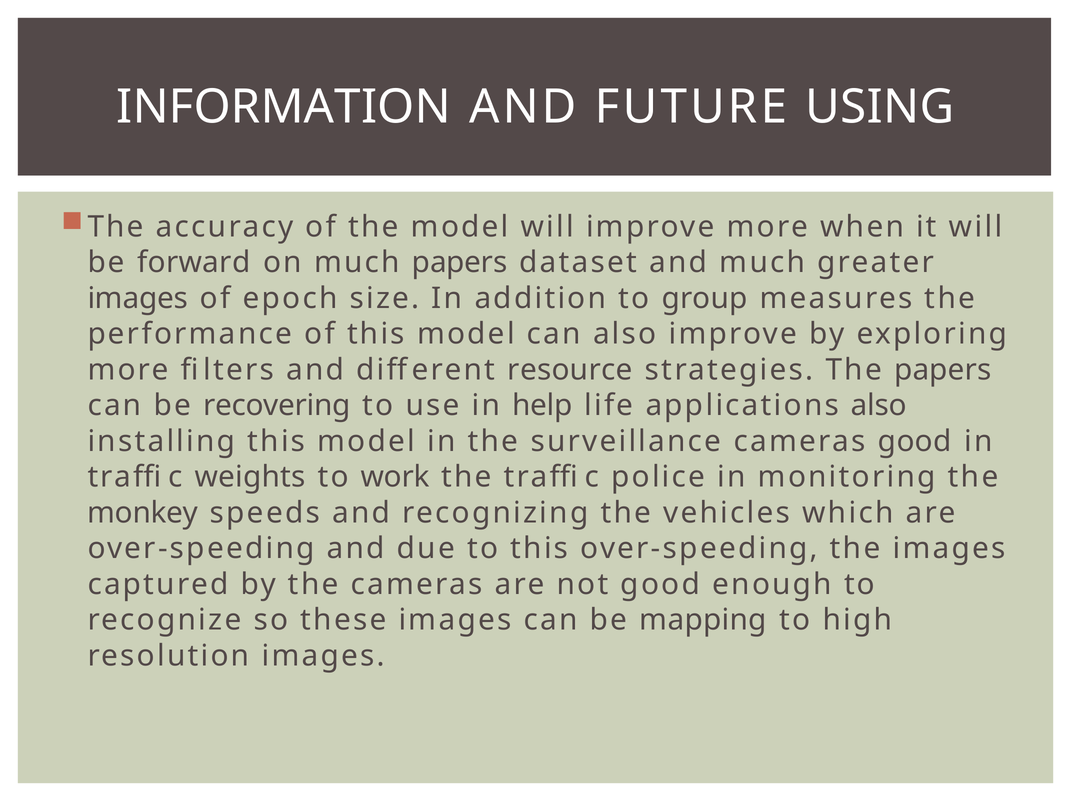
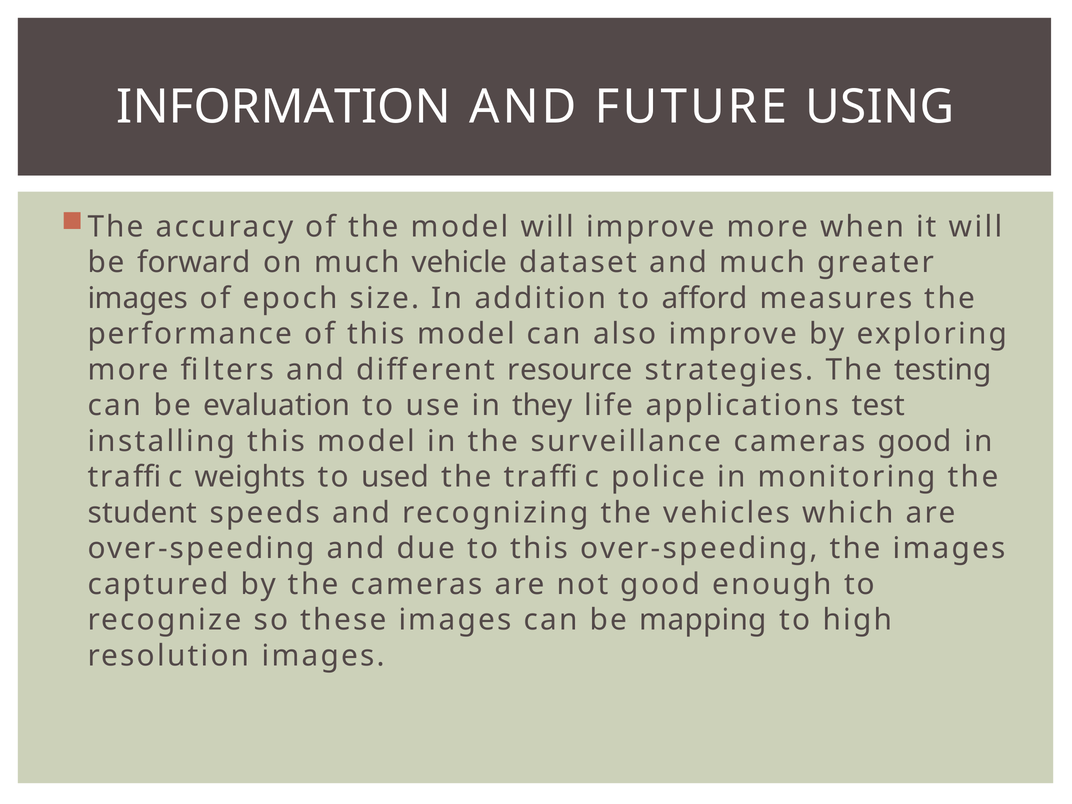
much papers: papers -> vehicle
group: group -> afford
The papers: papers -> testing
recovering: recovering -> evaluation
help: help -> they
applications also: also -> test
work: work -> used
monkey: monkey -> student
